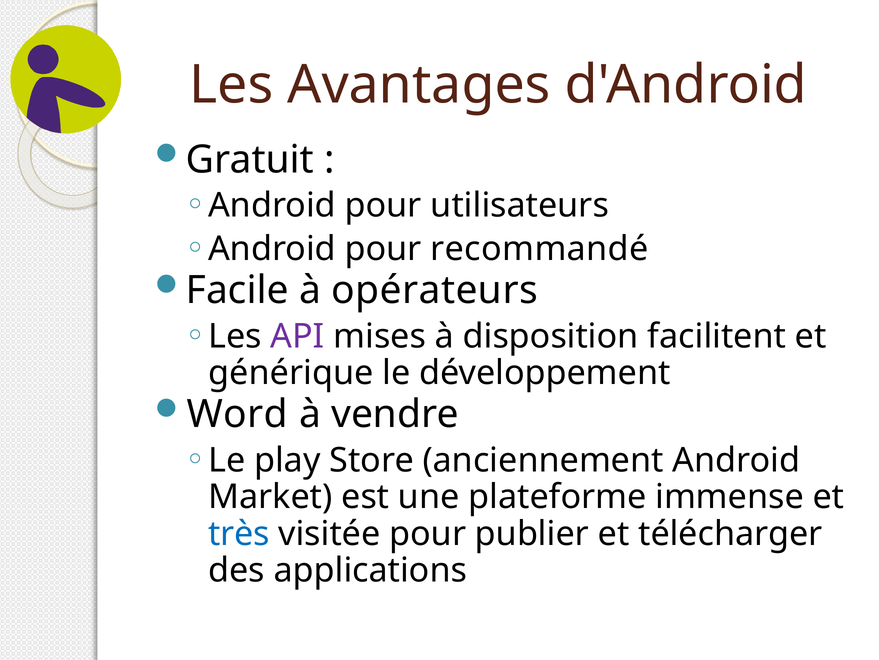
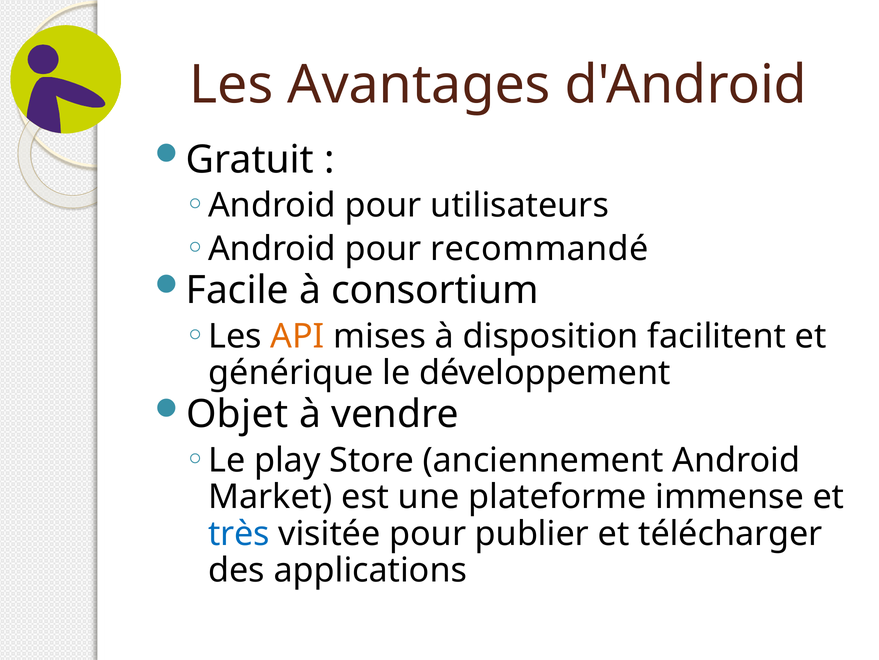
opérateurs: opérateurs -> consortium
API colour: purple -> orange
Word: Word -> Objet
